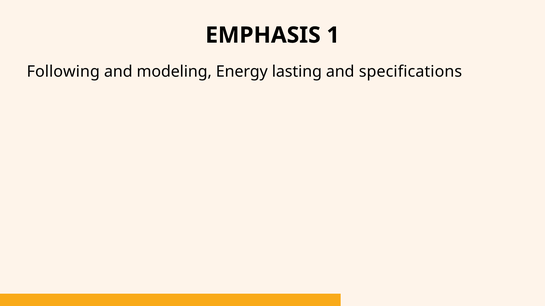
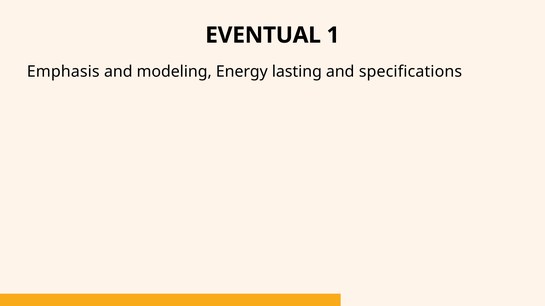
EMPHASIS: EMPHASIS -> EVENTUAL
Following: Following -> Emphasis
